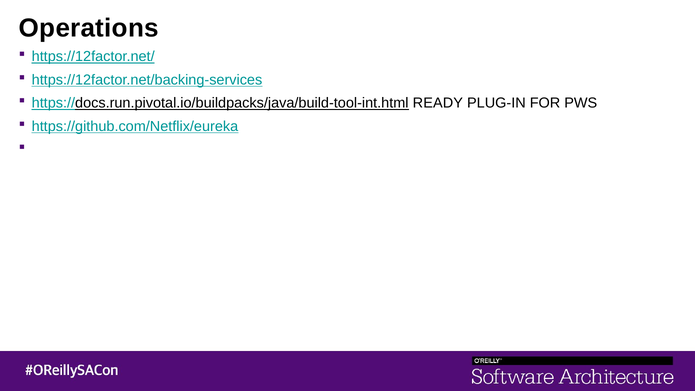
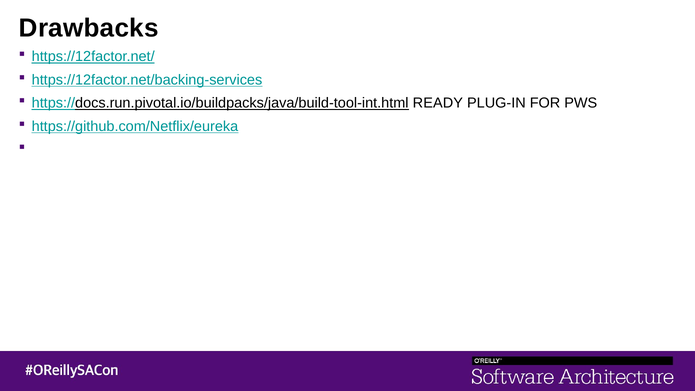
Operations: Operations -> Drawbacks
